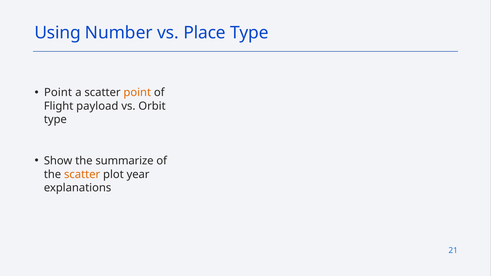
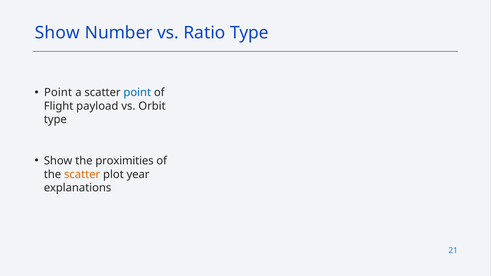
Using at (58, 33): Using -> Show
Place: Place -> Ratio
point at (137, 93) colour: orange -> blue
summarize: summarize -> proximities
